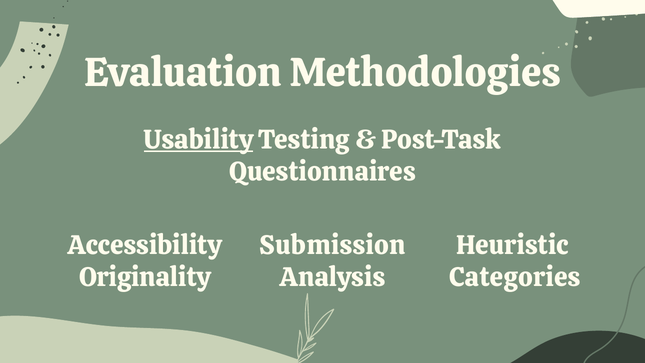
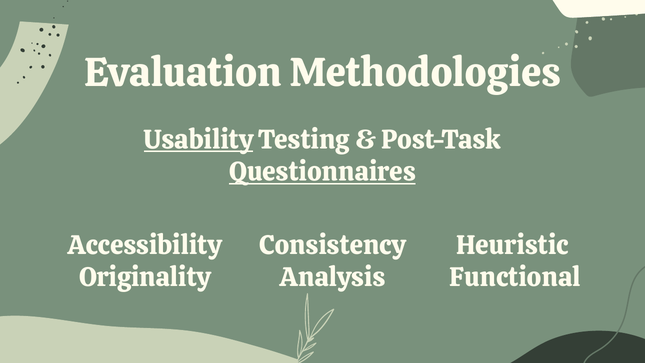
Questionnaires underline: none -> present
Submission: Submission -> Consistency
Categories: Categories -> Functional
